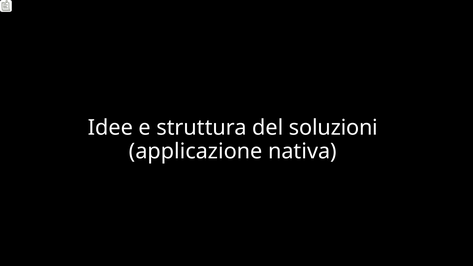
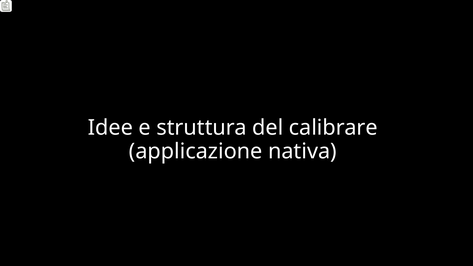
soluzioni: soluzioni -> calibrare
